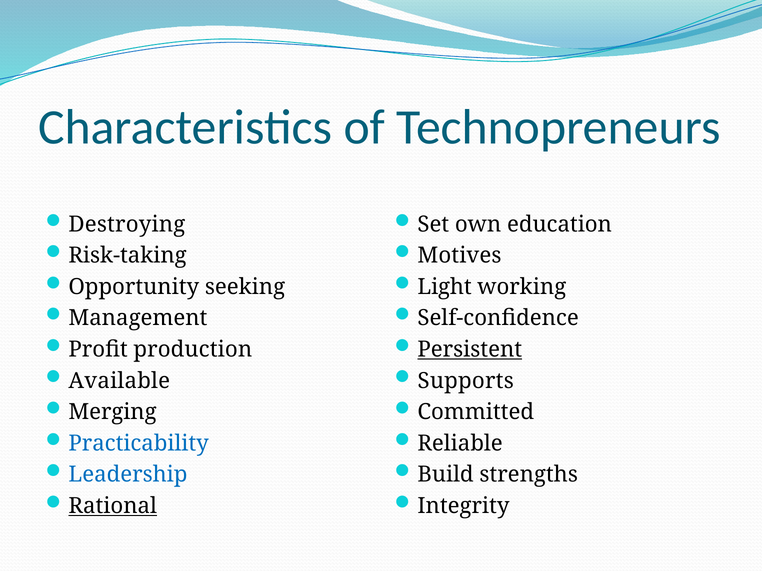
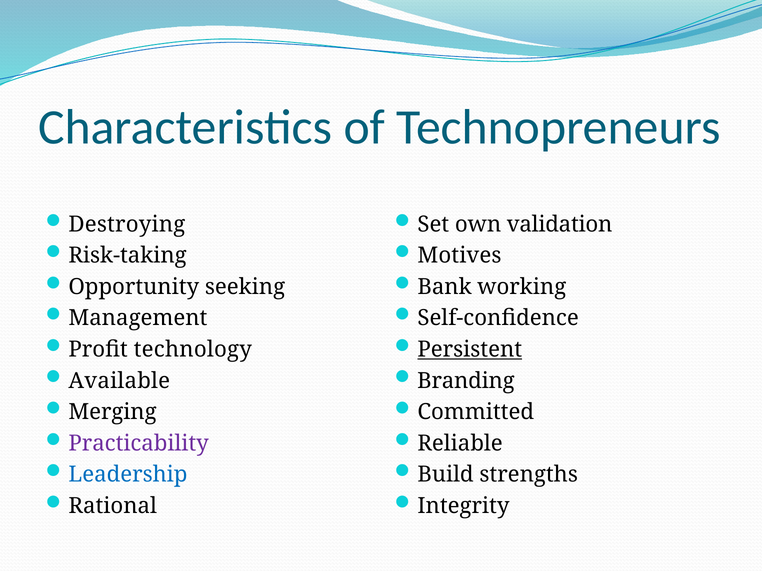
education: education -> validation
Light: Light -> Bank
production: production -> technology
Supports: Supports -> Branding
Practicability colour: blue -> purple
Rational underline: present -> none
